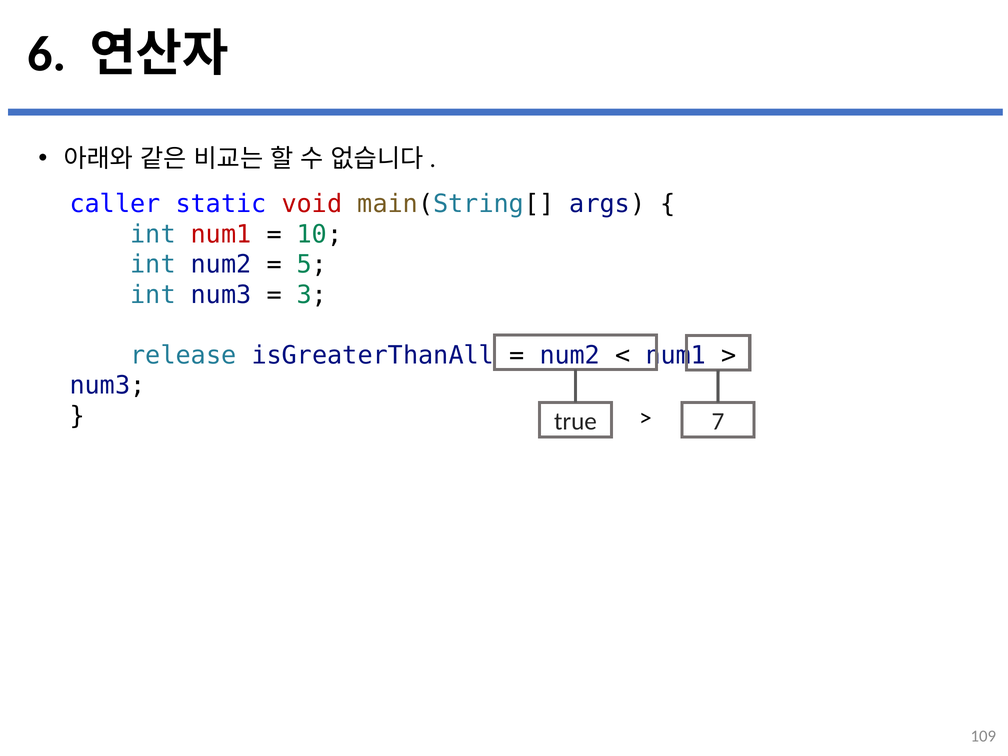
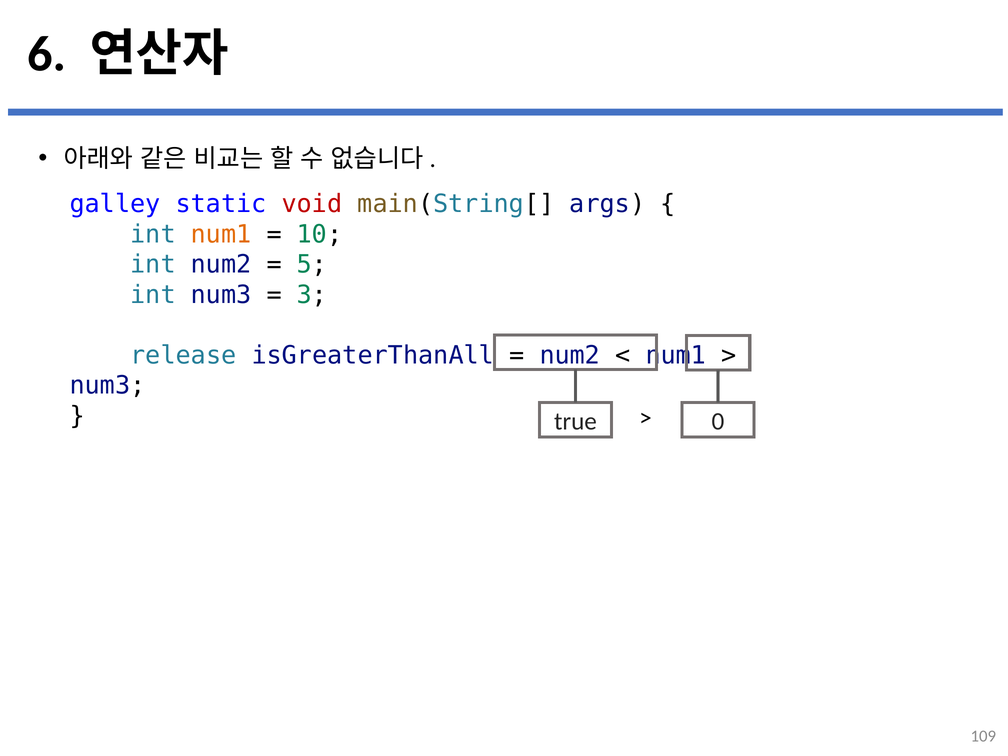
caller: caller -> galley
num1 at (221, 234) colour: red -> orange
7: 7 -> 0
